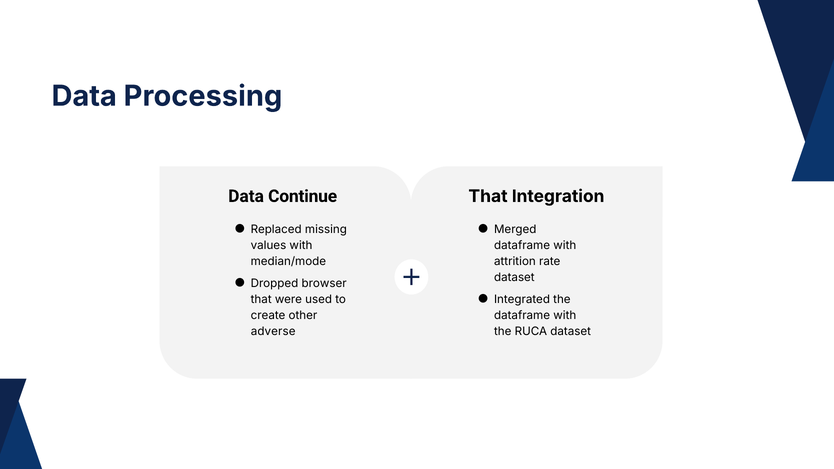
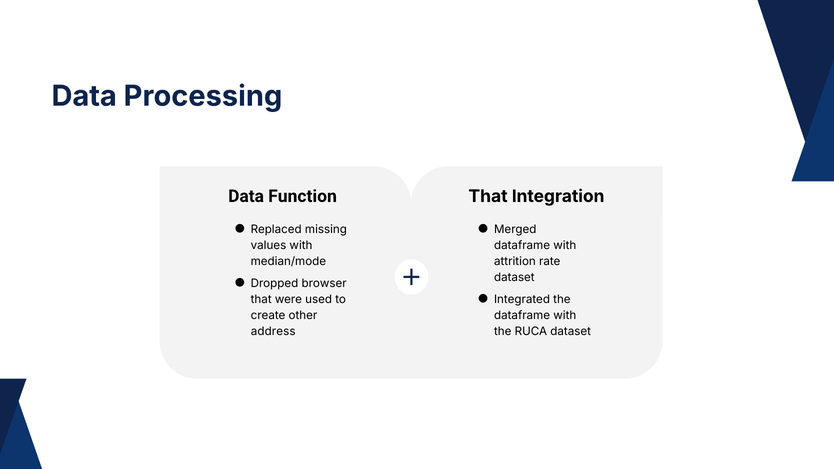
Continue: Continue -> Function
adverse: adverse -> address
